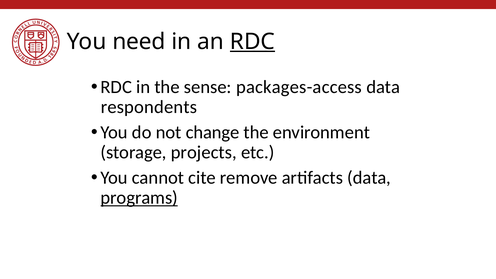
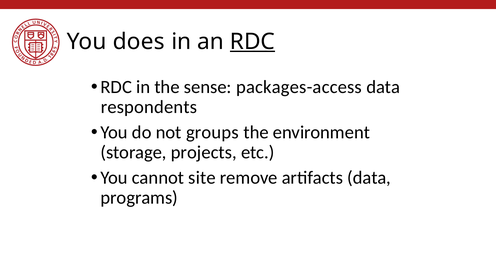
need: need -> does
change: change -> groups
cite: cite -> site
programs underline: present -> none
